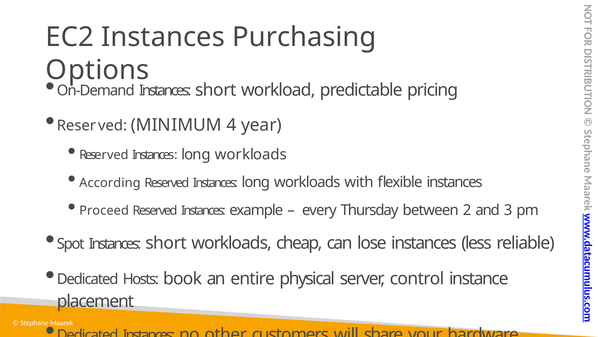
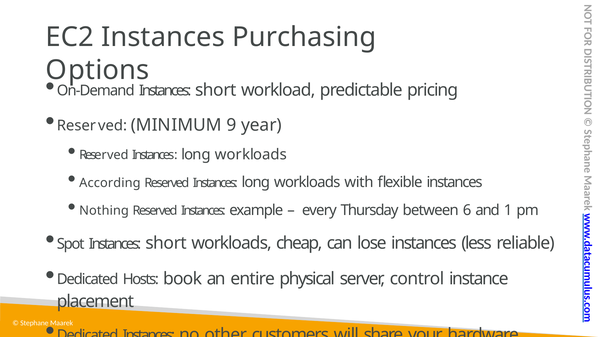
4: 4 -> 9
Proceed: Proceed -> Nothing
2: 2 -> 6
3: 3 -> 1
